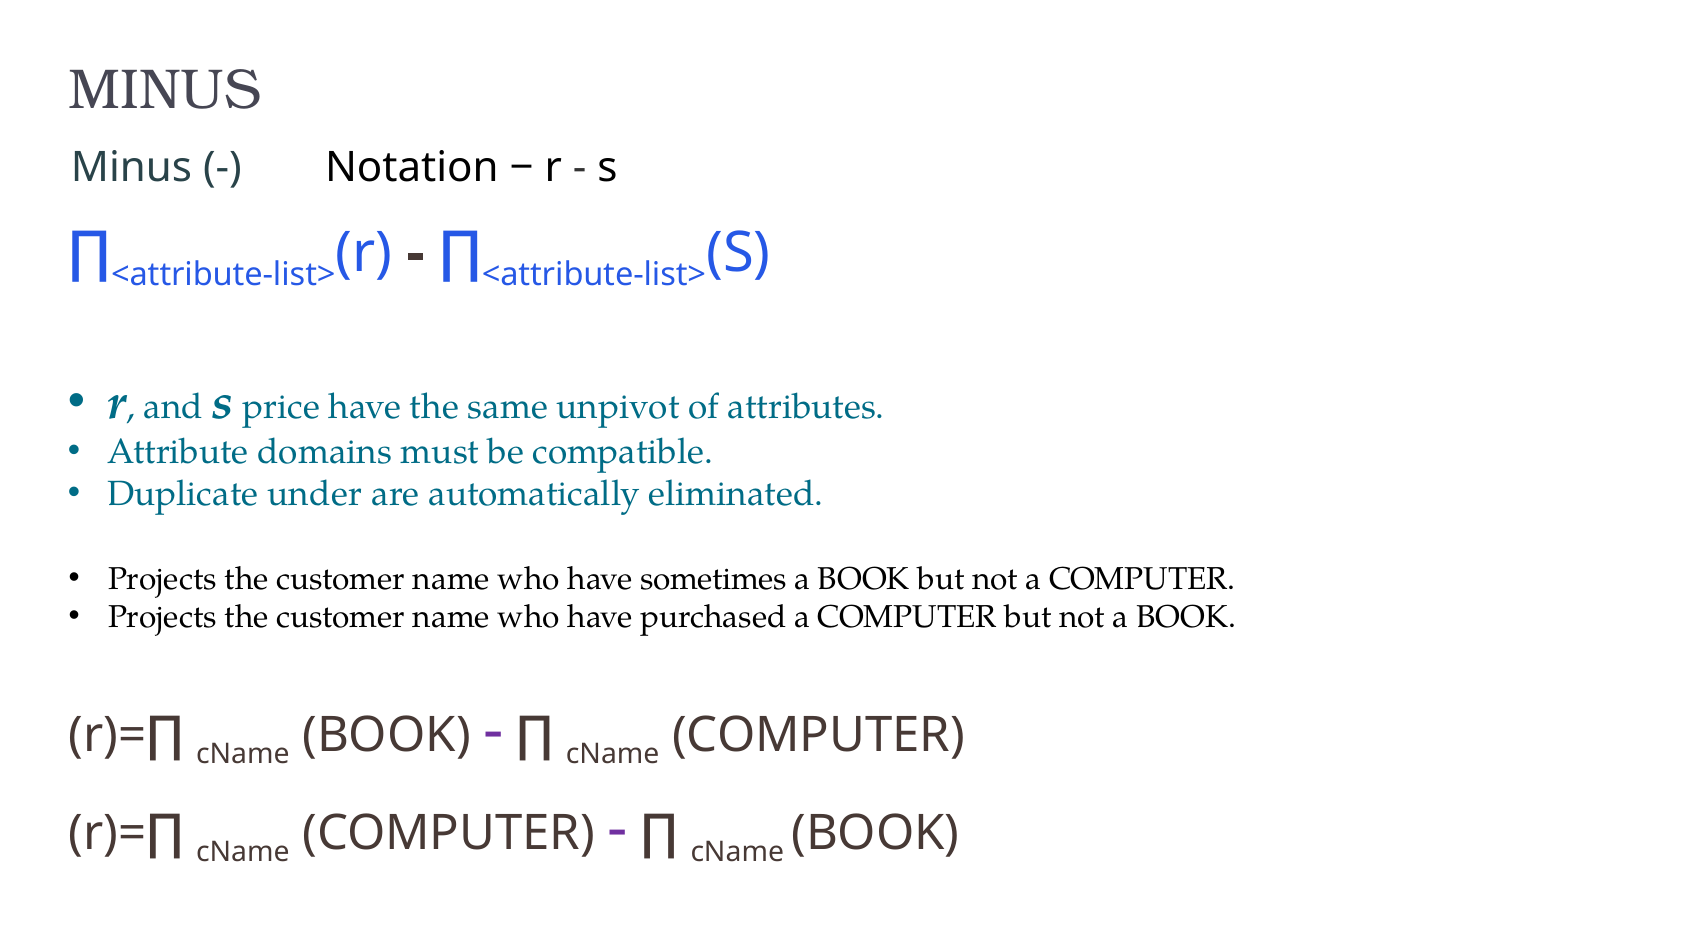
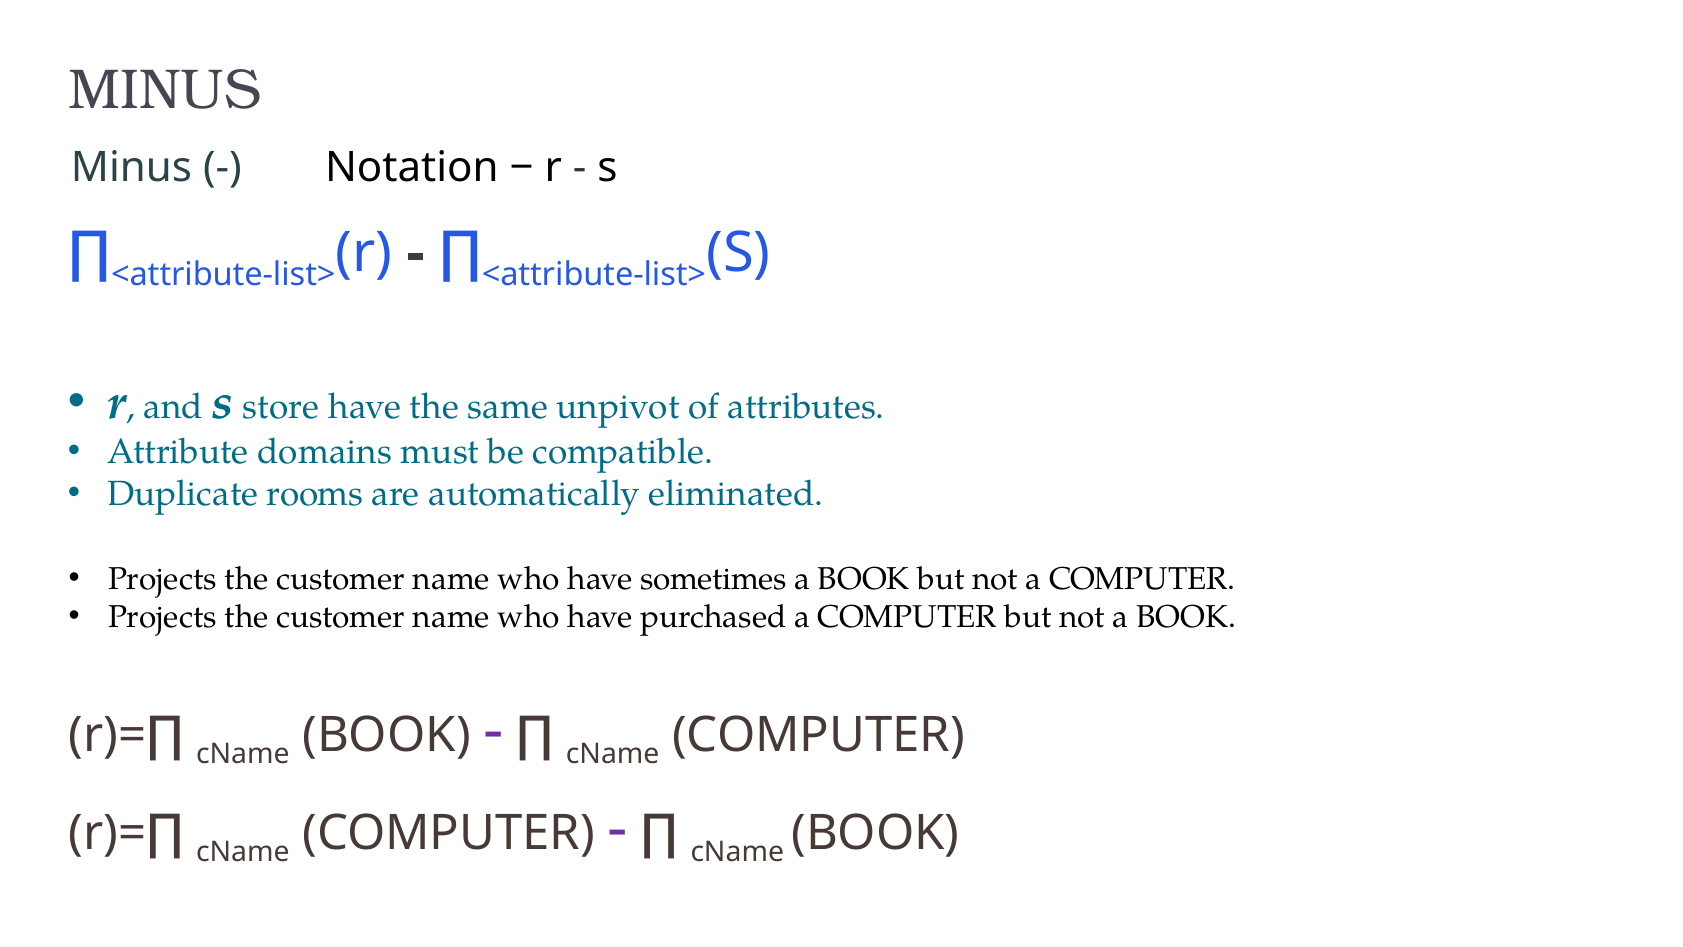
price: price -> store
under: under -> rooms
